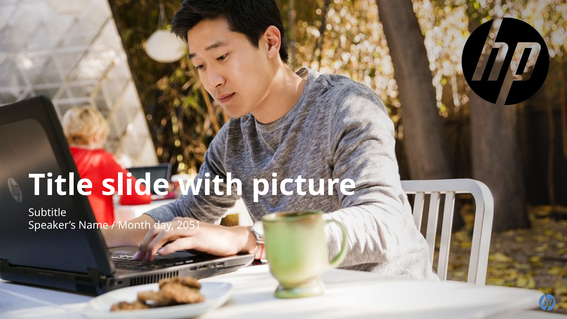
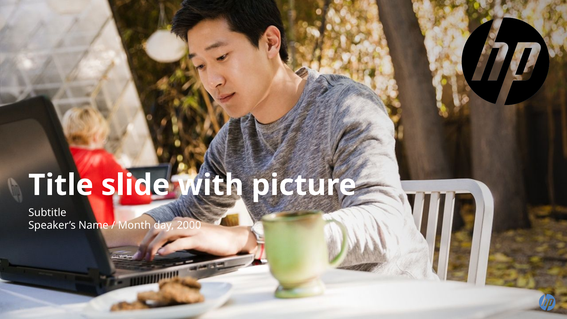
2051: 2051 -> 2000
